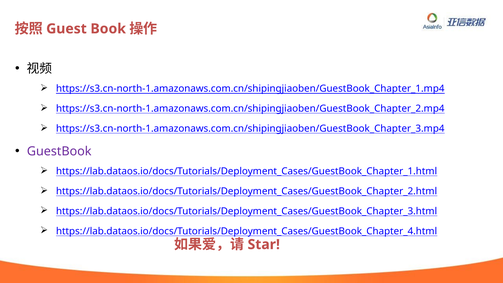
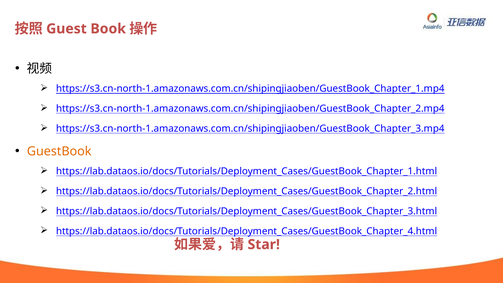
GuestBook colour: purple -> orange
